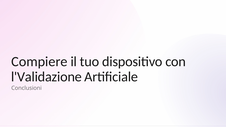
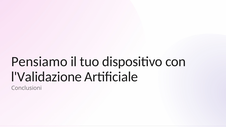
Compiere: Compiere -> Pensiamo
